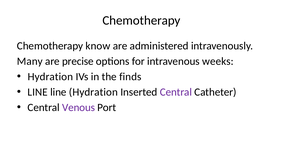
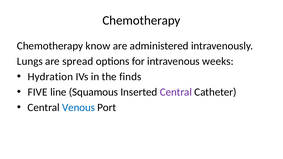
Many: Many -> Lungs
precise: precise -> spread
LINE at (38, 92): LINE -> FIVE
line Hydration: Hydration -> Squamous
Venous colour: purple -> blue
